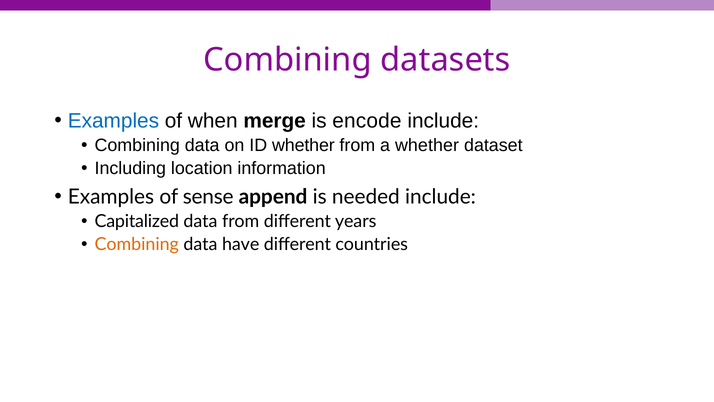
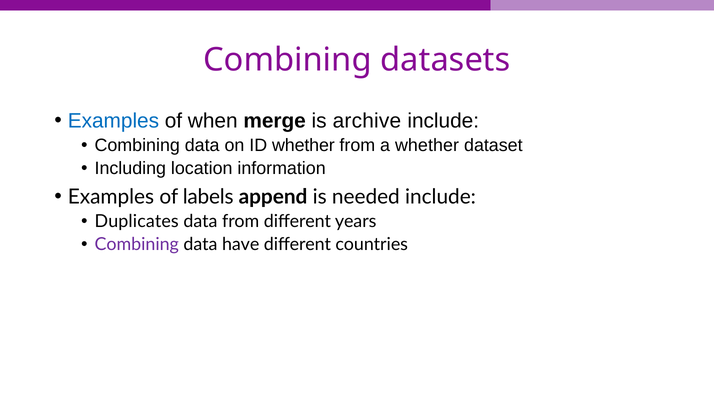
encode: encode -> archive
sense: sense -> labels
Capitalized: Capitalized -> Duplicates
Combining at (137, 244) colour: orange -> purple
